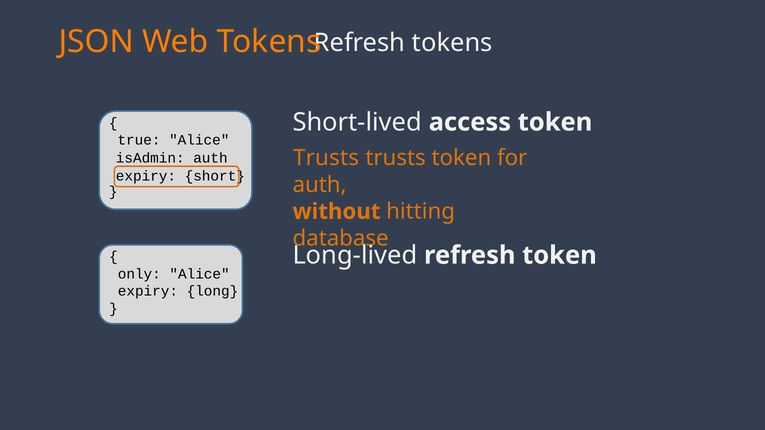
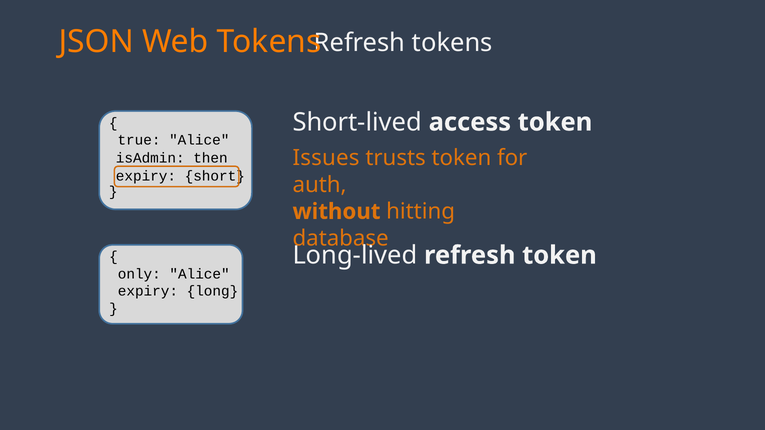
Trusts at (326, 158): Trusts -> Issues
isAdmin auth: auth -> then
